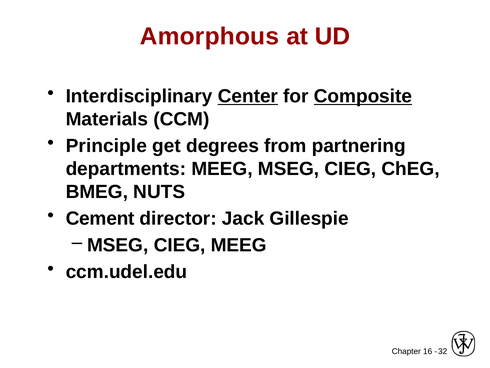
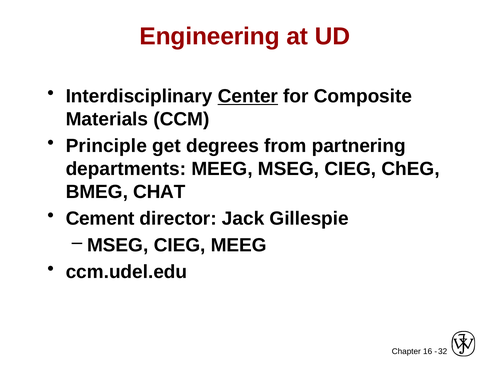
Amorphous: Amorphous -> Engineering
Composite underline: present -> none
NUTS: NUTS -> CHAT
